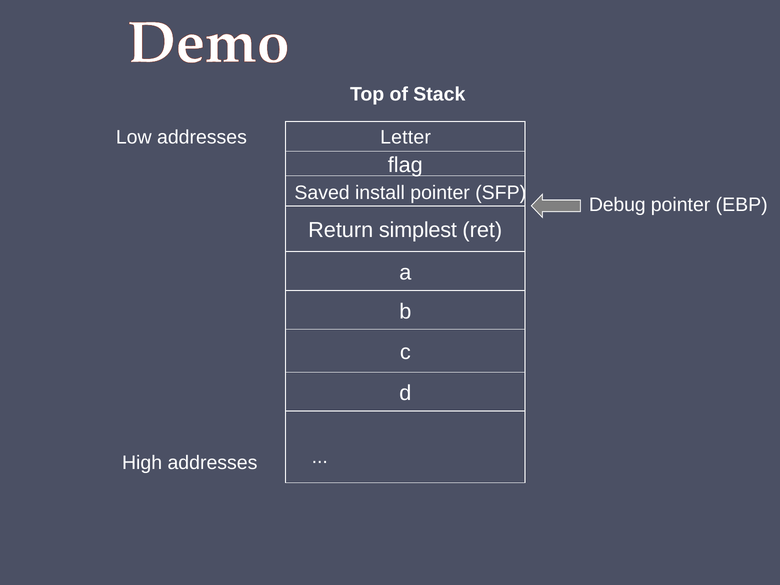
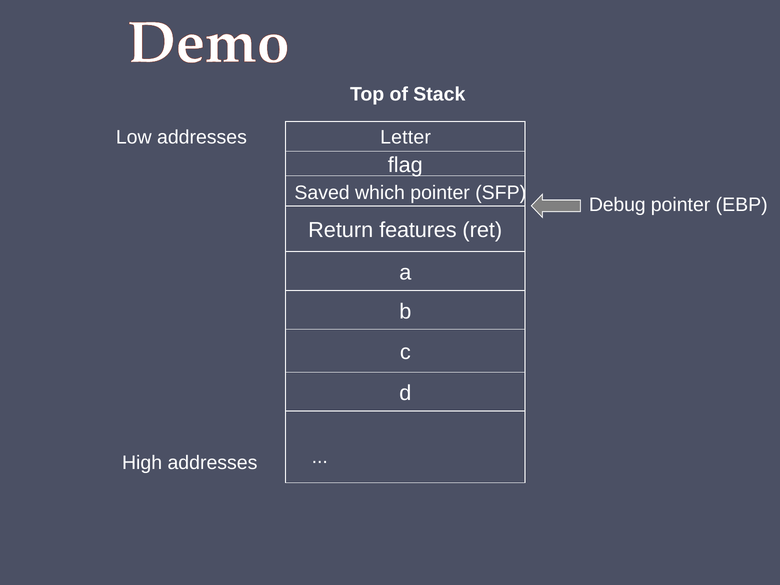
install: install -> which
simplest: simplest -> features
